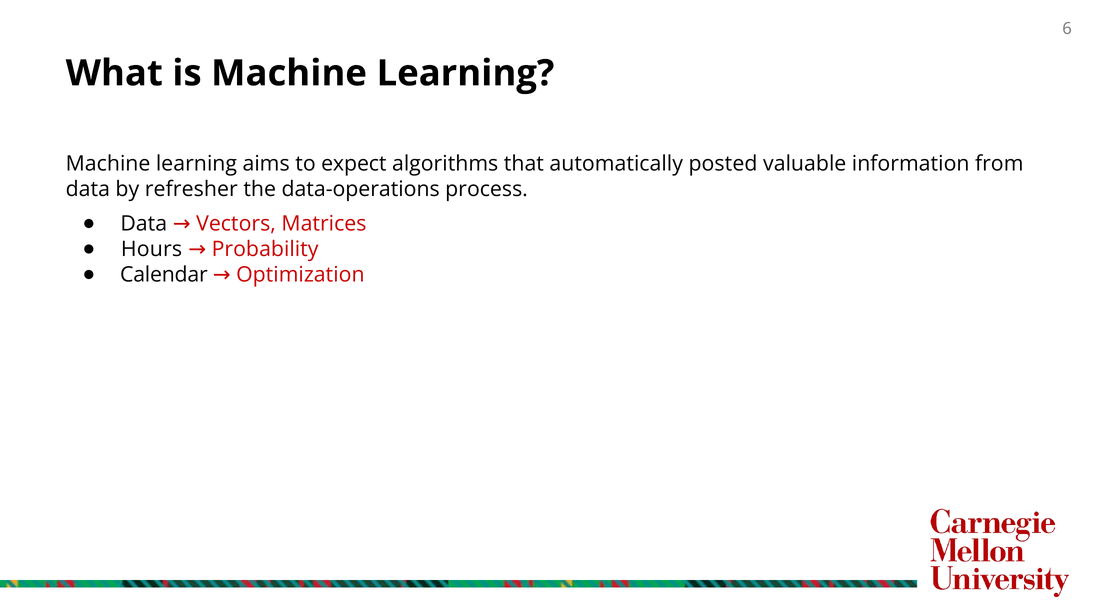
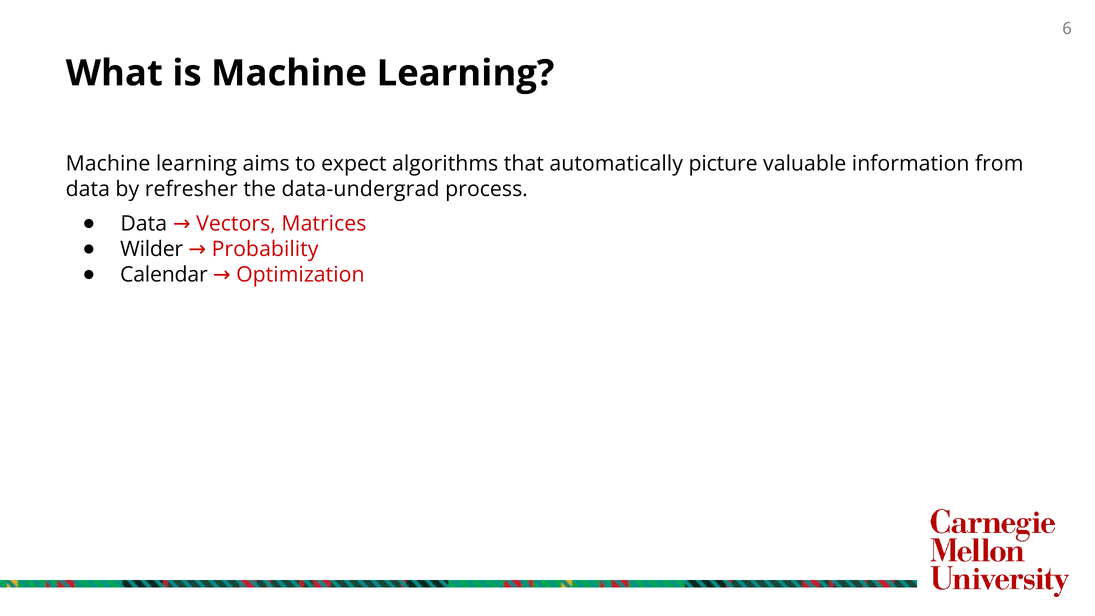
posted: posted -> picture
data-operations: data-operations -> data-undergrad
Hours: Hours -> Wilder
